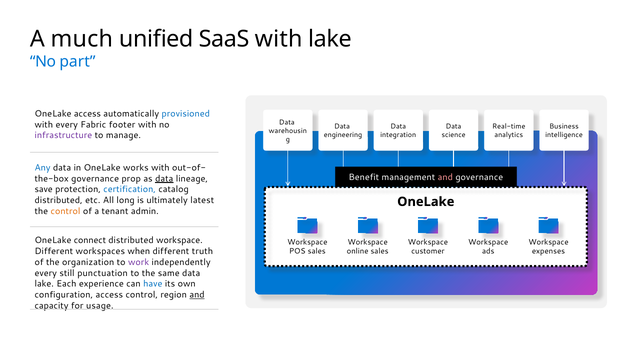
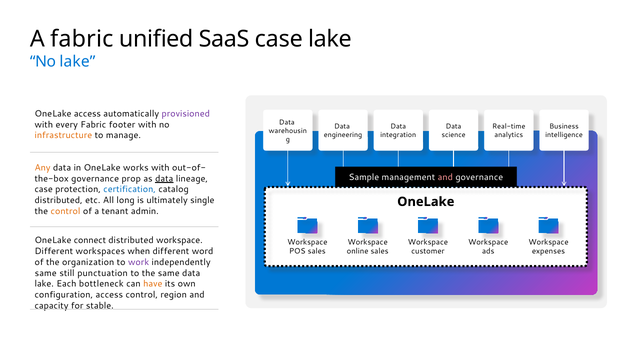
A much: much -> fabric
SaaS with: with -> case
No part: part -> lake
provisioned colour: blue -> purple
infrastructure colour: purple -> orange
Any colour: blue -> orange
Benefit: Benefit -> Sample
save at (44, 190): save -> case
latest: latest -> single
truth: truth -> word
every at (46, 273): every -> same
experience: experience -> bottleneck
have colour: blue -> orange
and at (197, 295) underline: present -> none
usage: usage -> stable
